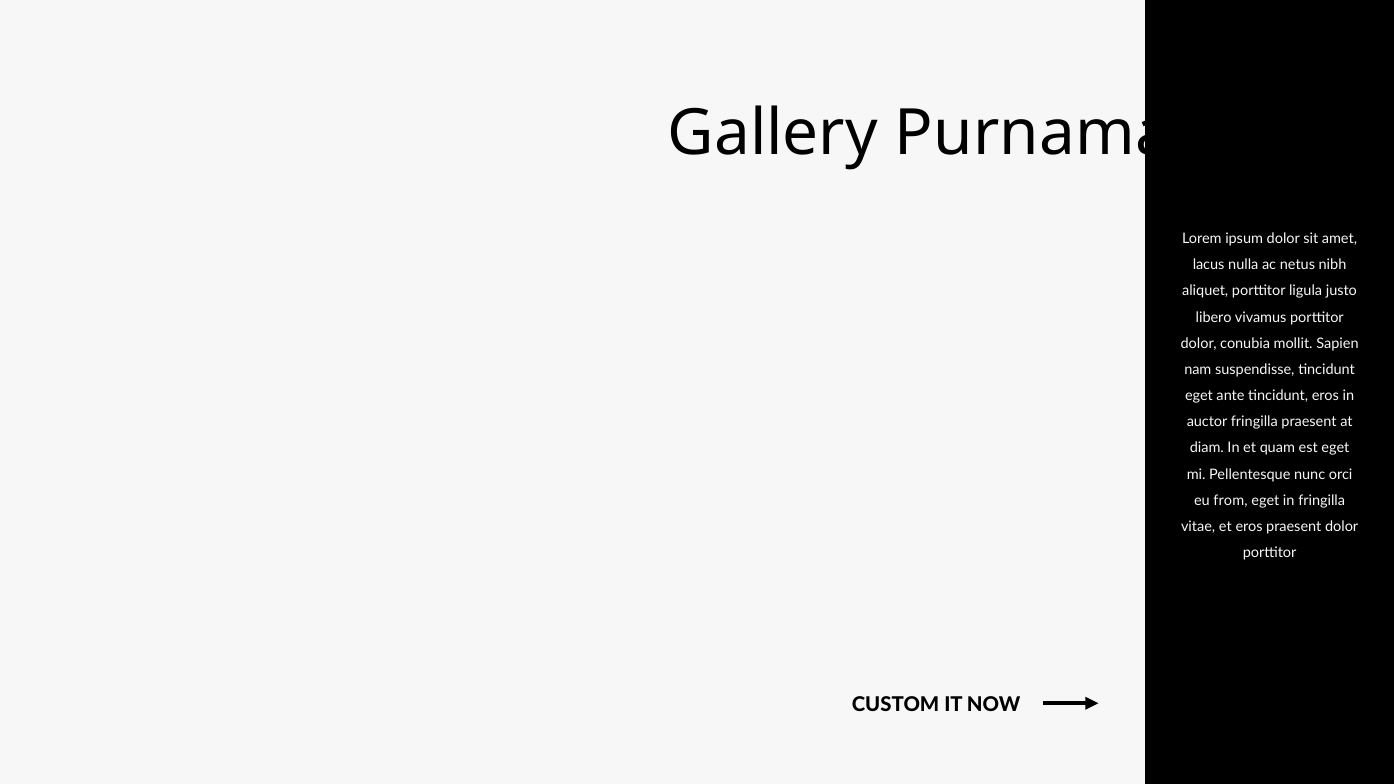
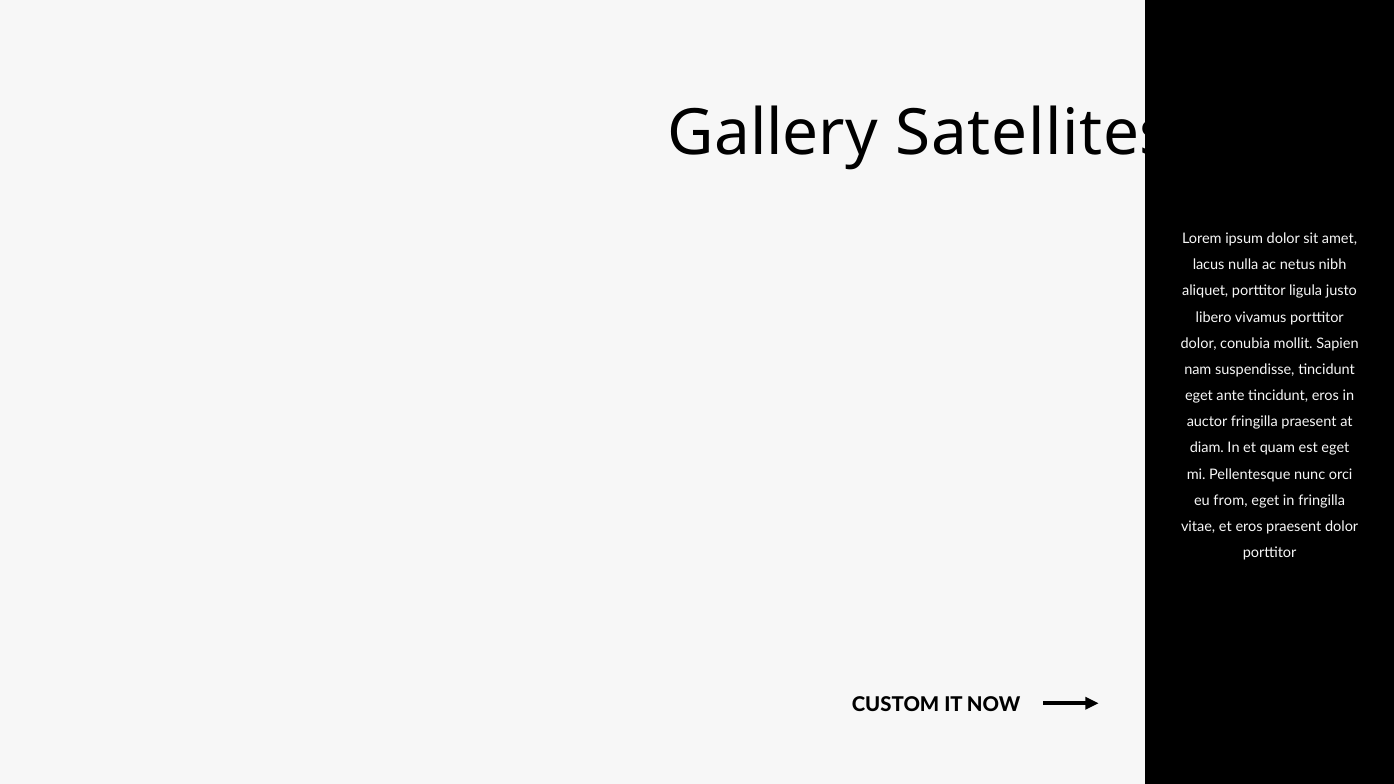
Purnama: Purnama -> Satellites
